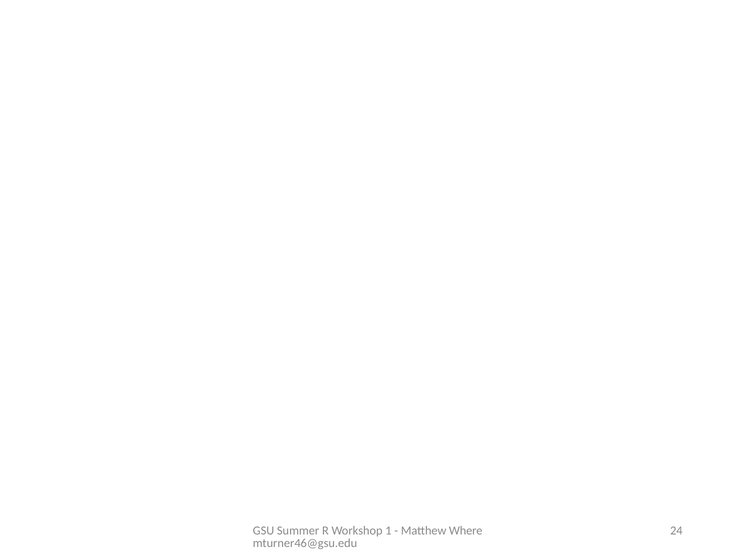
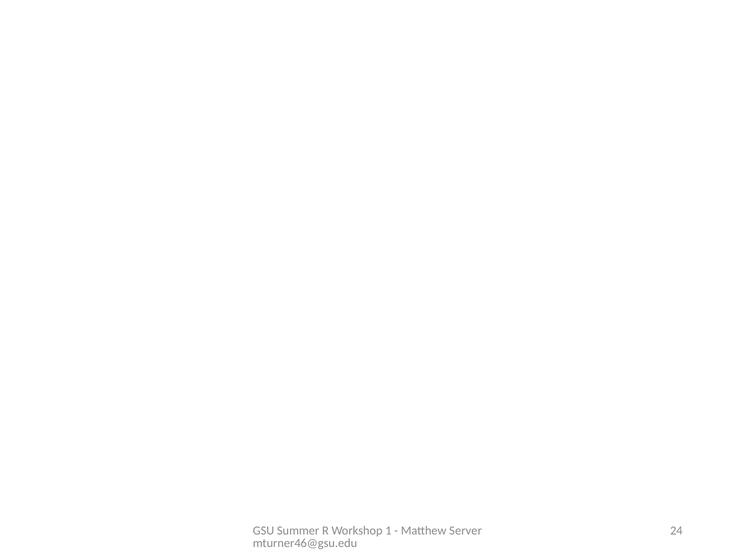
Where: Where -> Server
